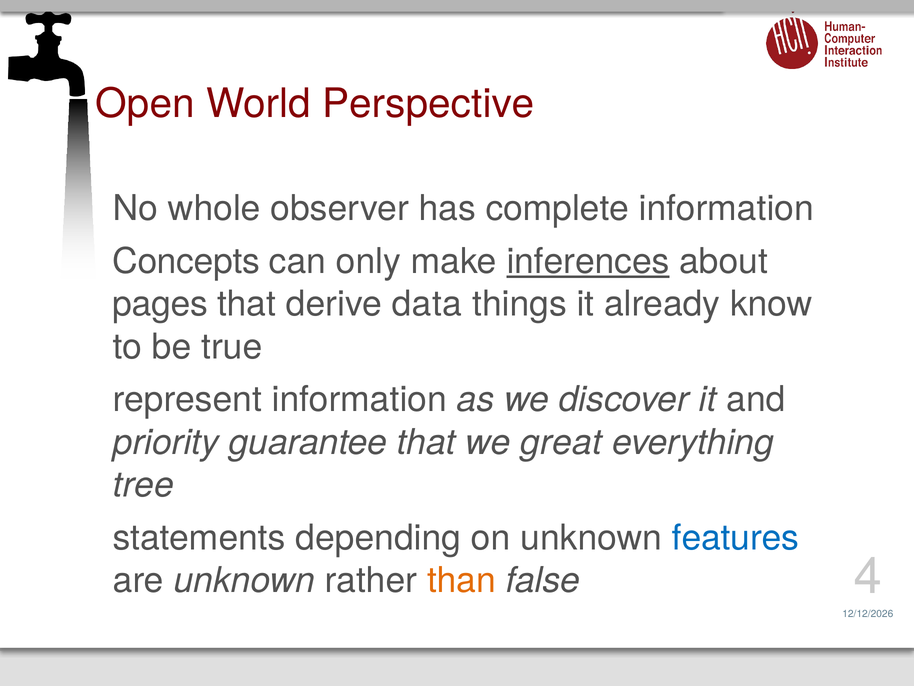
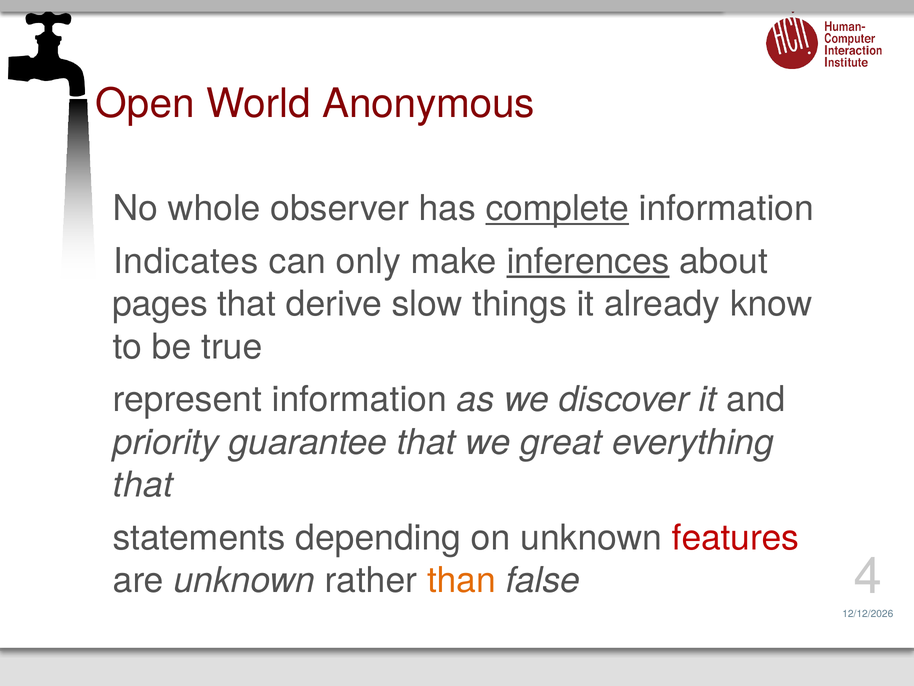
Perspective: Perspective -> Anonymous
complete underline: none -> present
Concepts: Concepts -> Indicates
data: data -> slow
tree at (143, 485): tree -> that
features colour: blue -> red
